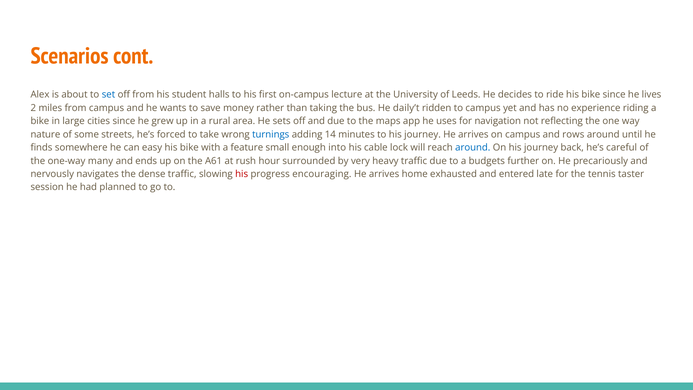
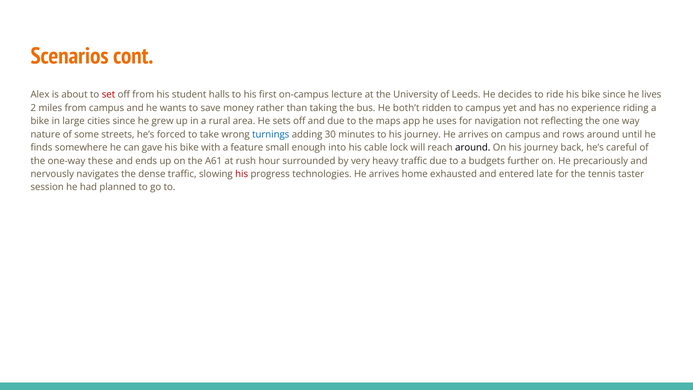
set colour: blue -> red
daily’t: daily’t -> both’t
14: 14 -> 30
easy: easy -> gave
around at (473, 148) colour: blue -> black
many: many -> these
encouraging: encouraging -> technologies
